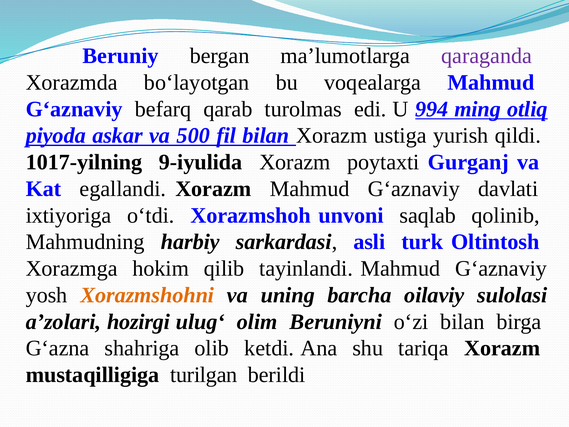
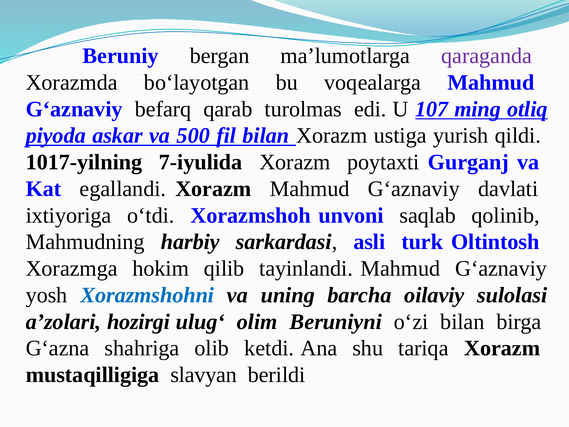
994: 994 -> 107
9-iyulida: 9-iyulida -> 7-iyulida
Xorazmshohni colour: orange -> blue
turilgan: turilgan -> slavyan
